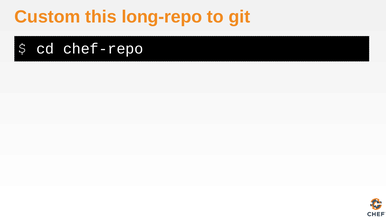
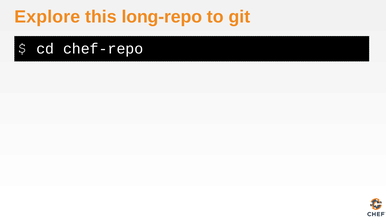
Custom: Custom -> Explore
